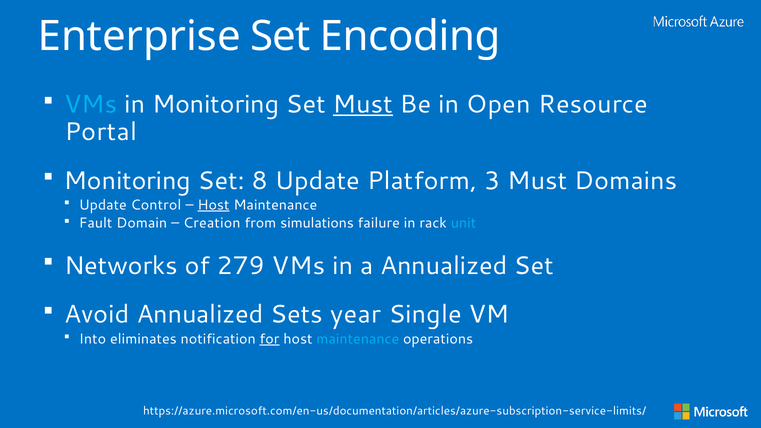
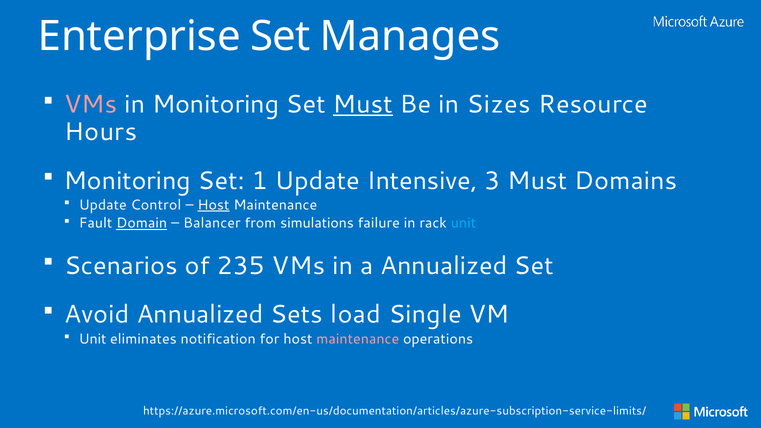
Encoding: Encoding -> Manages
VMs at (91, 105) colour: light blue -> pink
Open: Open -> Sizes
Portal: Portal -> Hours
8: 8 -> 1
Platform: Platform -> Intensive
Domain underline: none -> present
Creation: Creation -> Balancer
Networks: Networks -> Scenarios
279: 279 -> 235
year: year -> load
Into at (92, 339): Into -> Unit
for underline: present -> none
maintenance at (358, 339) colour: light blue -> pink
